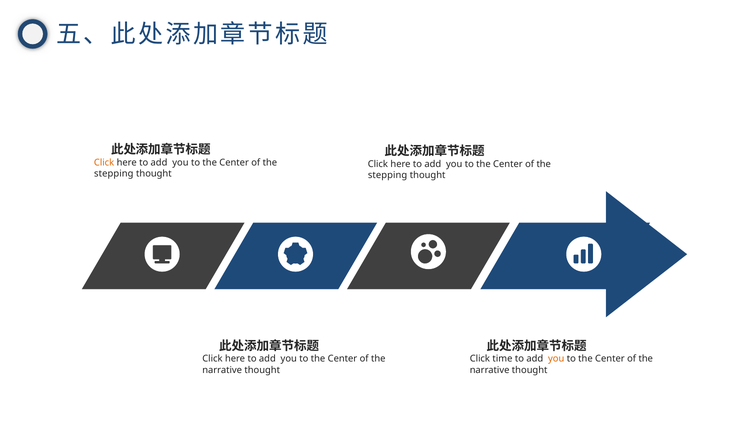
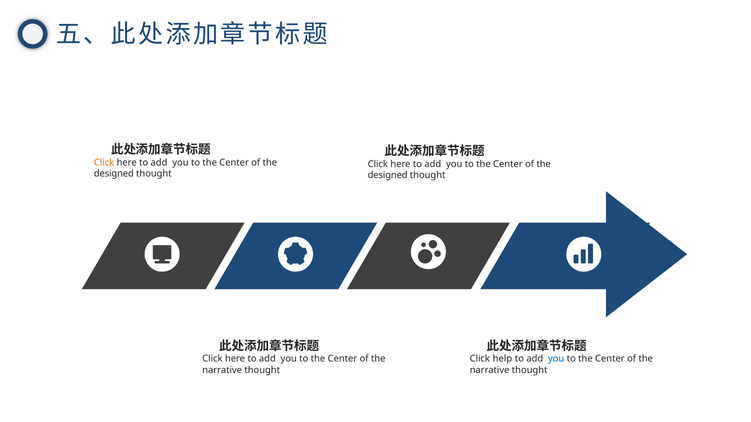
stepping at (114, 174): stepping -> designed
stepping at (388, 175): stepping -> designed
time: time -> help
you at (556, 359) colour: orange -> blue
